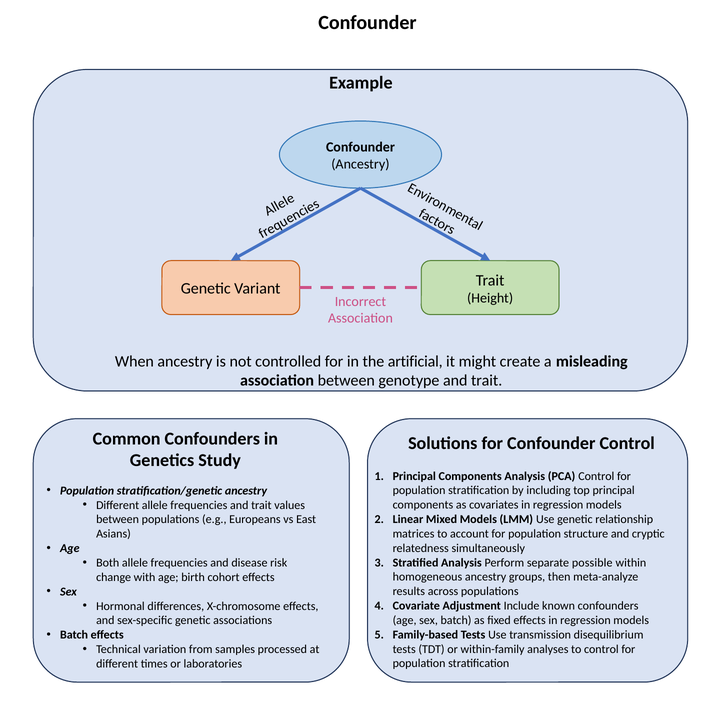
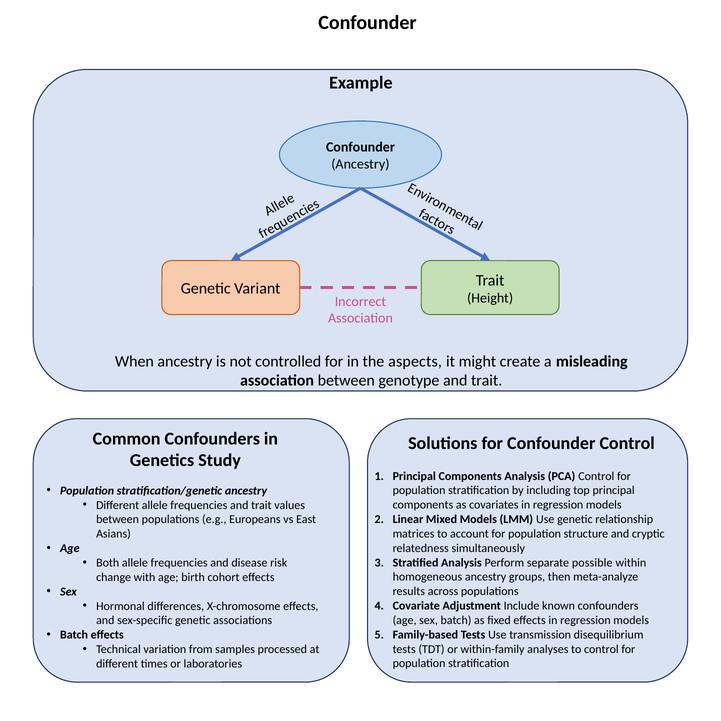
artificial: artificial -> aspects
